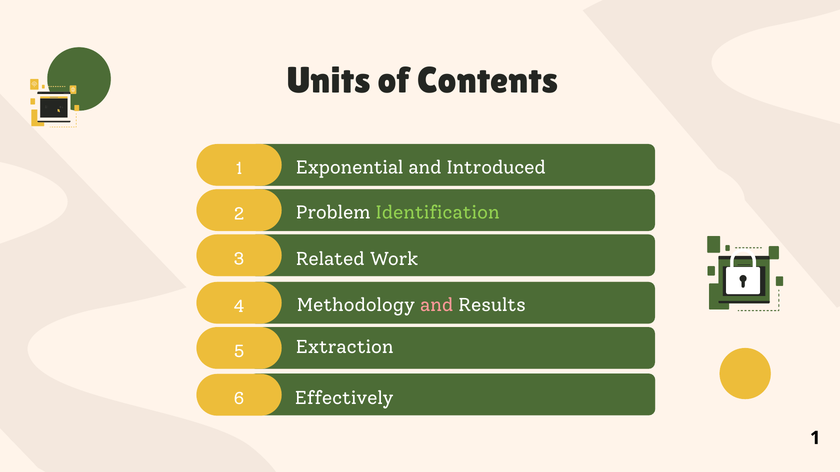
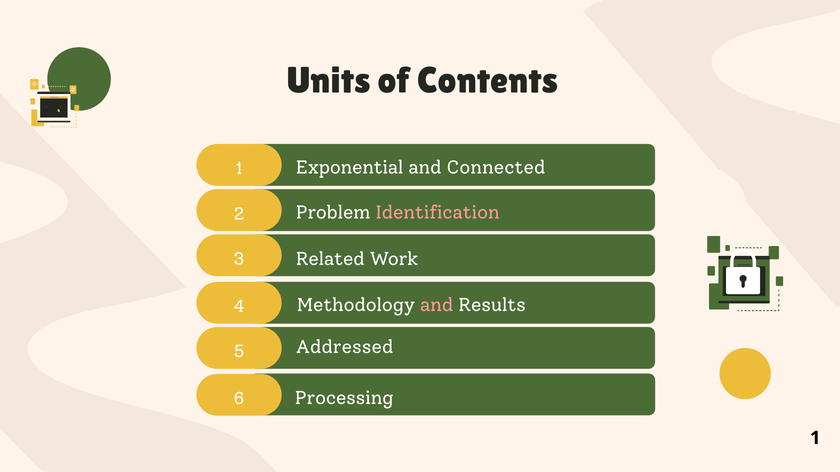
Introduced: Introduced -> Connected
Identification colour: light green -> pink
Extraction: Extraction -> Addressed
Effectively: Effectively -> Processing
